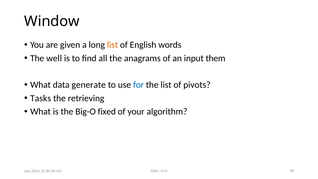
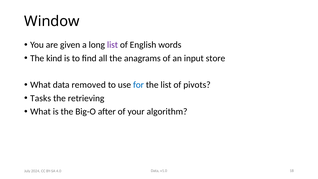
list at (112, 45) colour: orange -> purple
well: well -> kind
them: them -> store
generate: generate -> removed
fixed: fixed -> after
